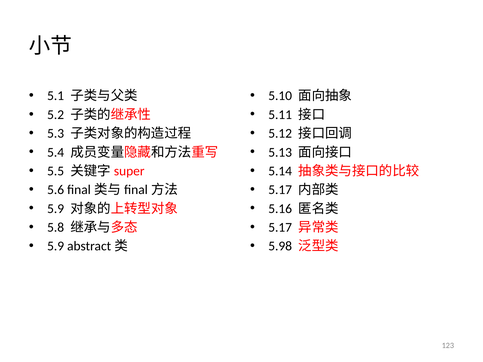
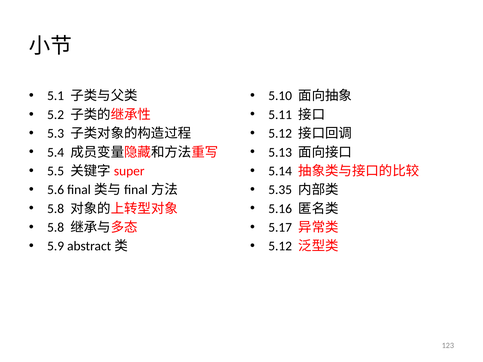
5.17 at (280, 190): 5.17 -> 5.35
5.9 at (56, 209): 5.9 -> 5.8
5.98 at (280, 246): 5.98 -> 5.12
